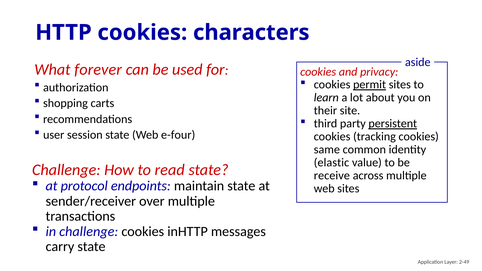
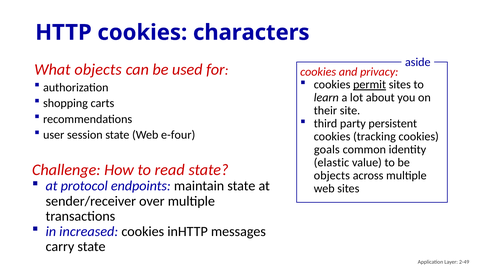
What forever: forever -> objects
persistent underline: present -> none
same: same -> goals
receive at (332, 176): receive -> objects
in challenge: challenge -> increased
